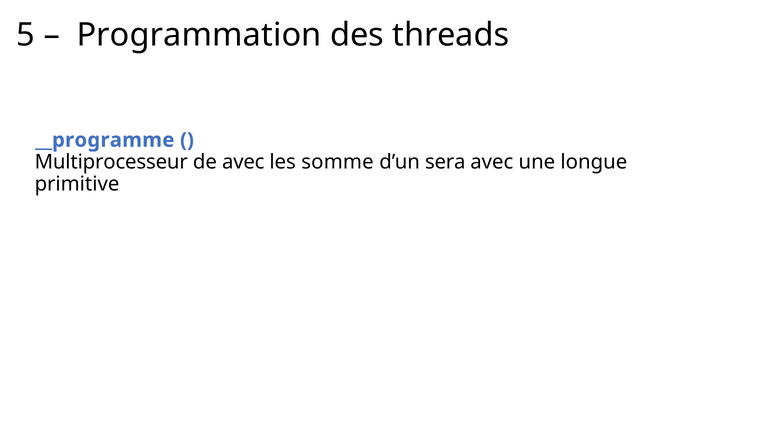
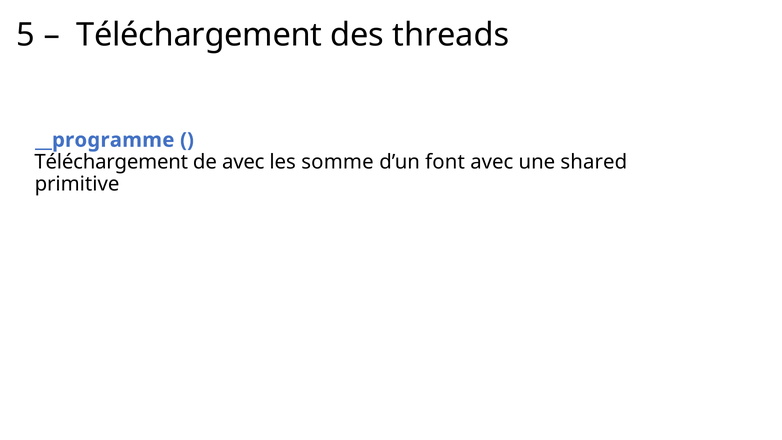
Programmation at (199, 35): Programmation -> Téléchargement
Multiprocesseur at (111, 162): Multiprocesseur -> Téléchargement
sera: sera -> font
longue: longue -> shared
